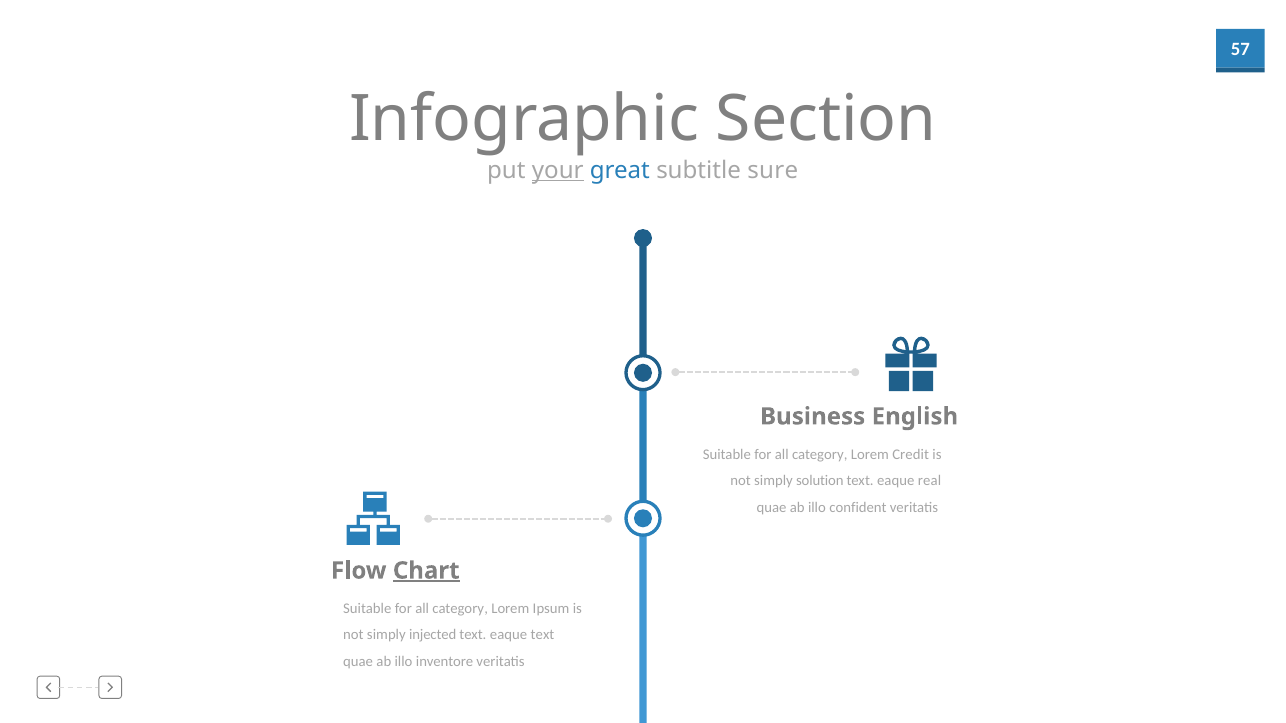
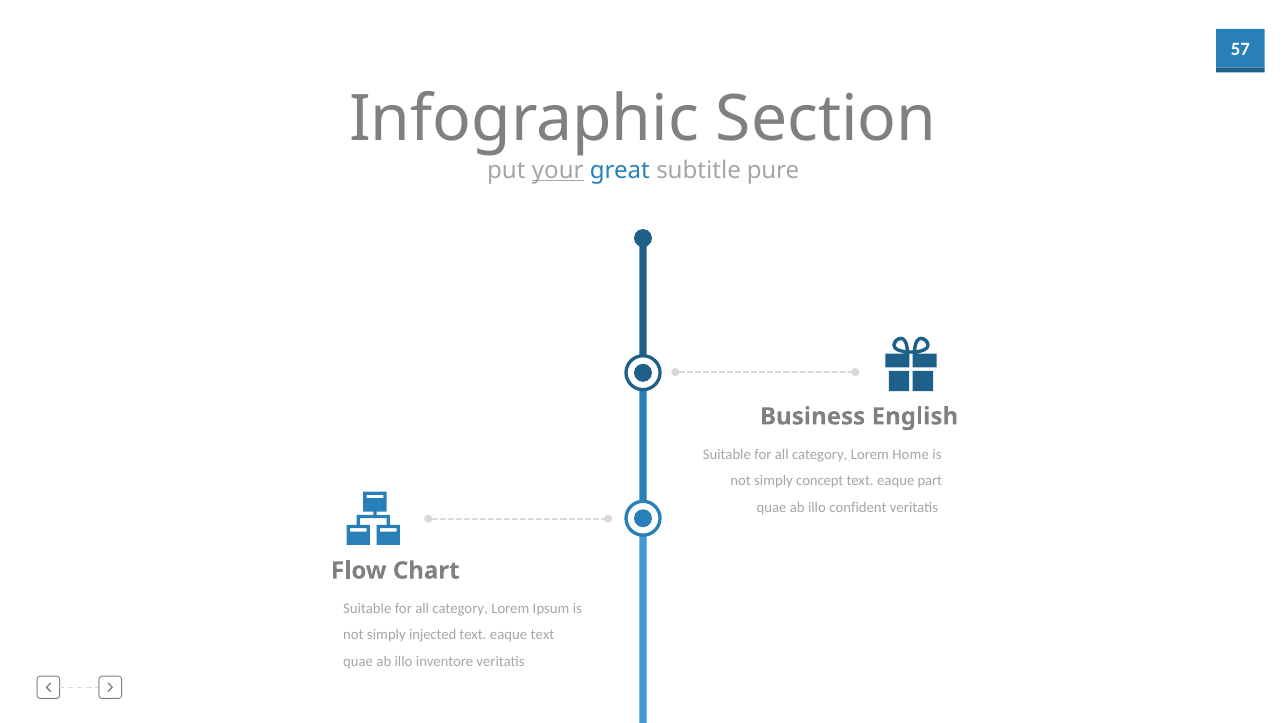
sure: sure -> pure
Credit: Credit -> Home
solution: solution -> concept
real: real -> part
Chart underline: present -> none
